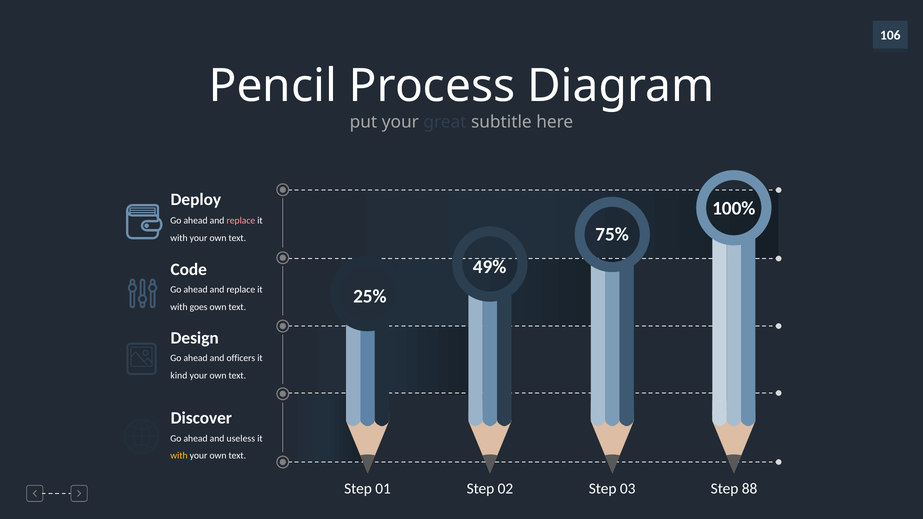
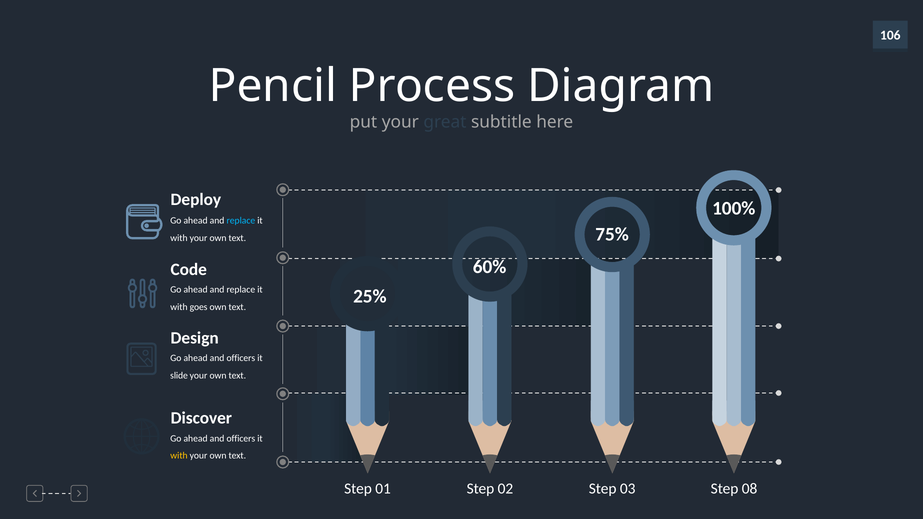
replace at (241, 221) colour: pink -> light blue
49%: 49% -> 60%
kind: kind -> slide
useless at (241, 438): useless -> officers
88: 88 -> 08
